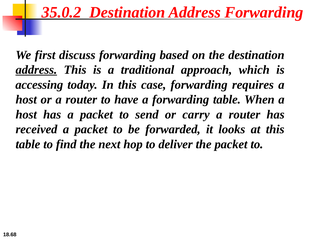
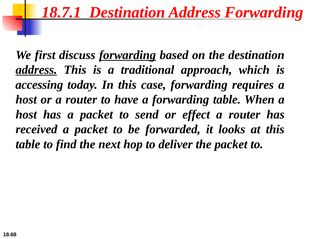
35.0.2: 35.0.2 -> 18.7.1
forwarding at (128, 55) underline: none -> present
carry: carry -> effect
